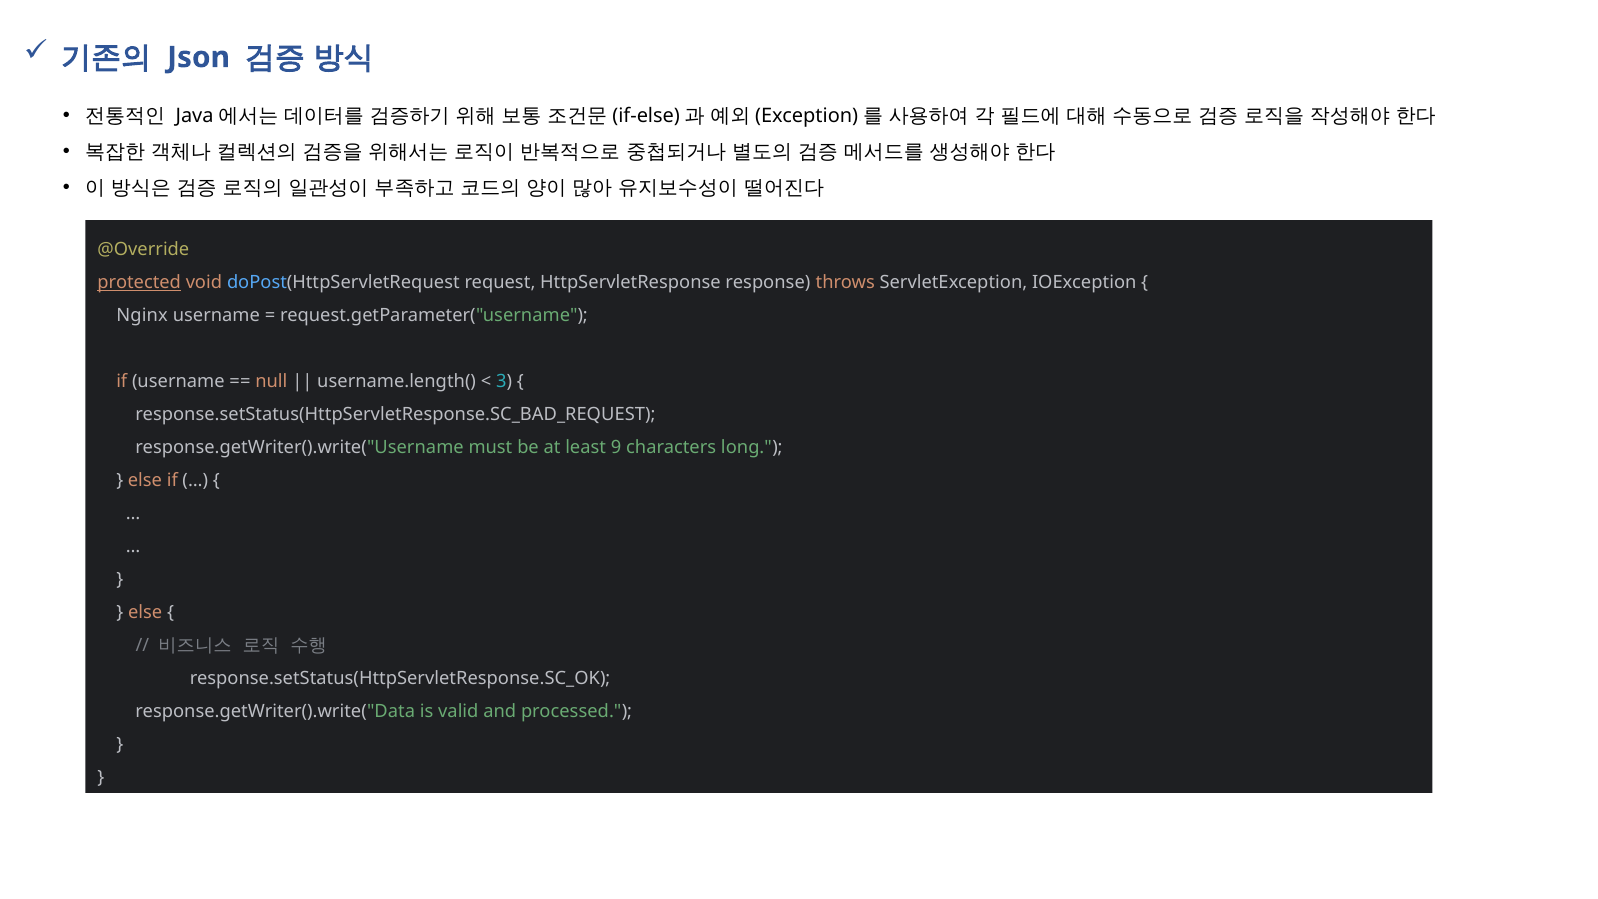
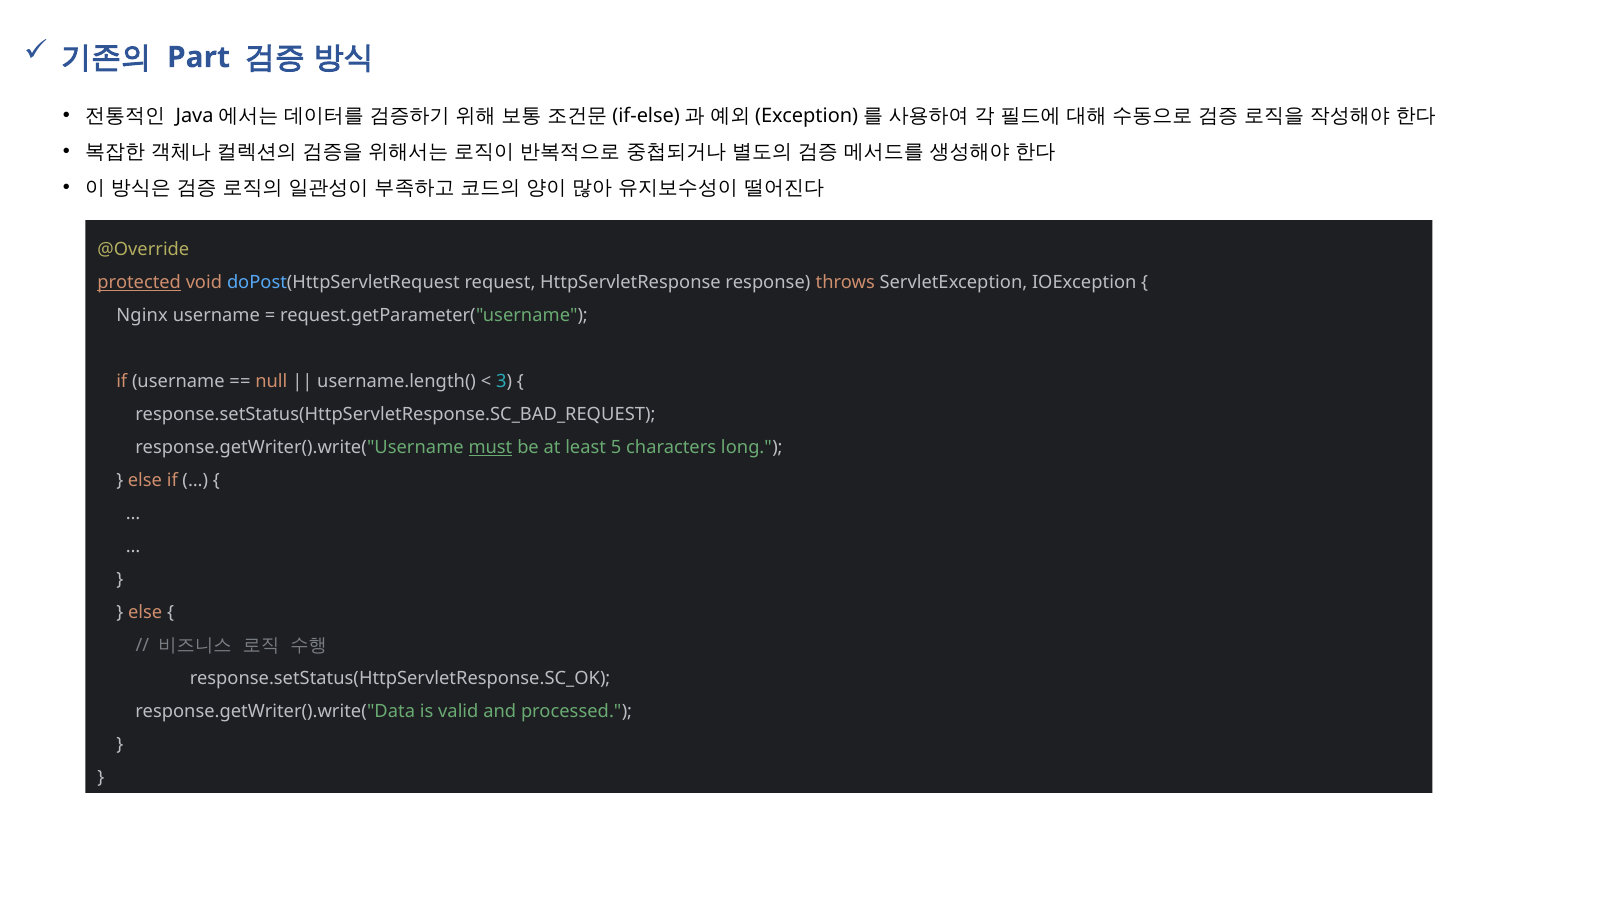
Json: Json -> Part
must underline: none -> present
9: 9 -> 5
